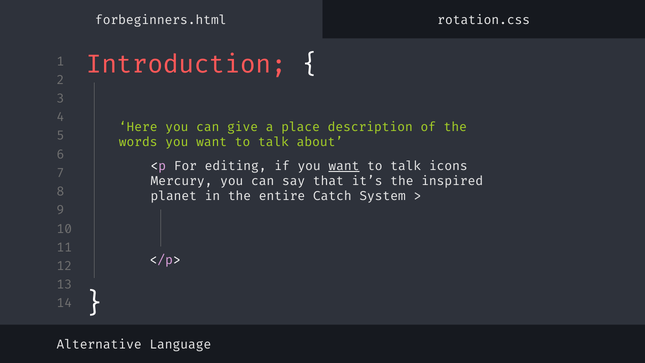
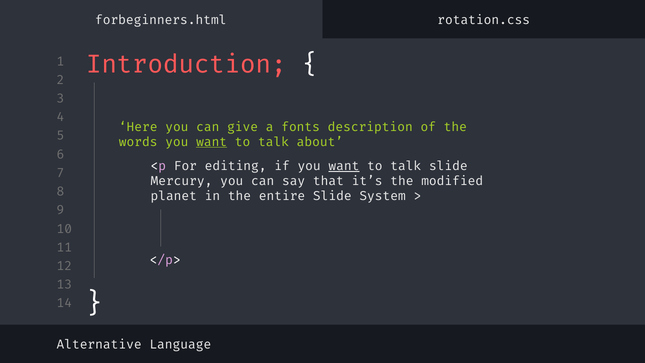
place: place -> fonts
want at (212, 142) underline: none -> present
talk icons: icons -> slide
inspired: inspired -> modified
entire Catch: Catch -> Slide
